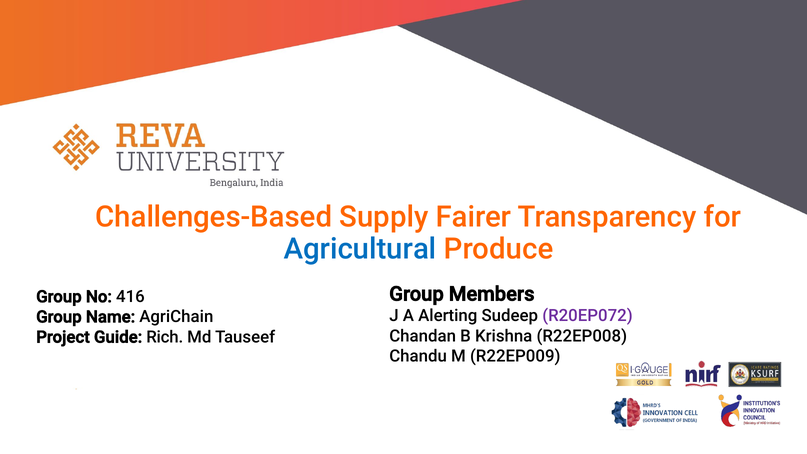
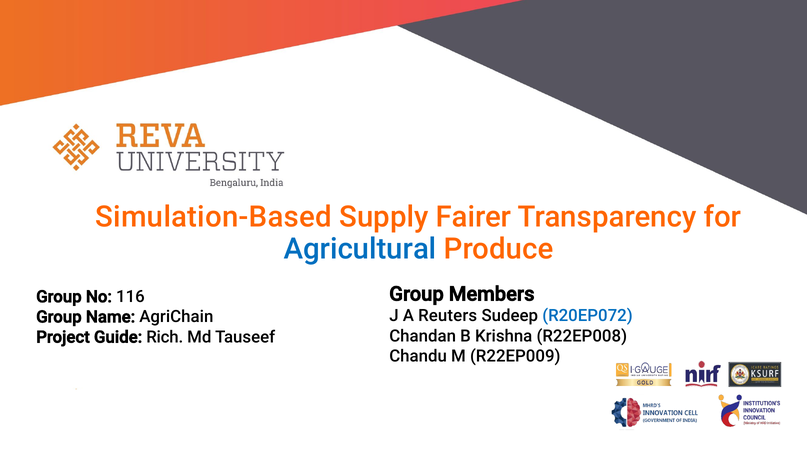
Challenges-Based: Challenges-Based -> Simulation-Based
416: 416 -> 116
Alerting: Alerting -> Reuters
R20EP072 colour: purple -> blue
